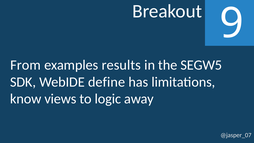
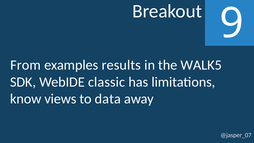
SEGW5: SEGW5 -> WALK5
define: define -> classic
logic: logic -> data
